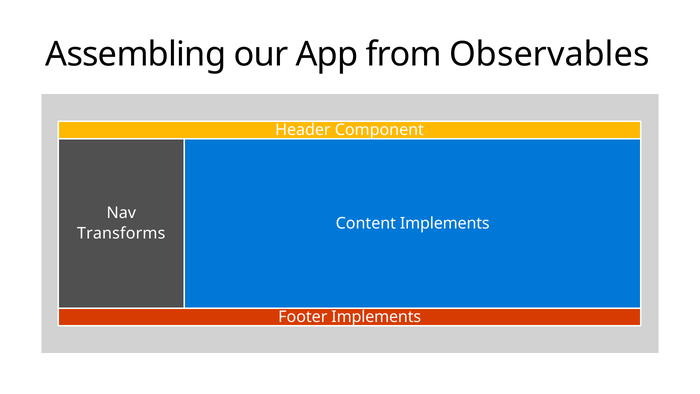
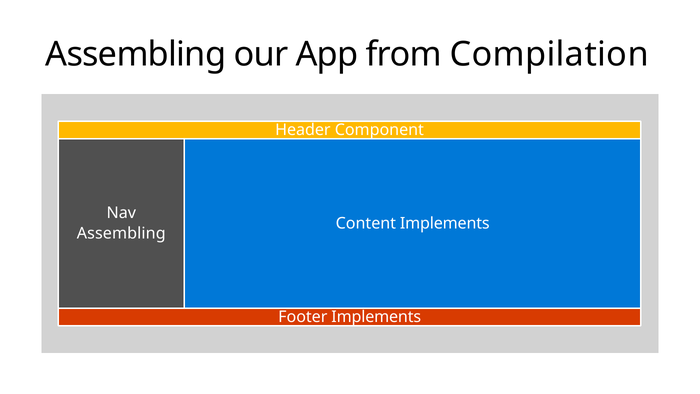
Observables: Observables -> Compilation
Transforms at (121, 233): Transforms -> Assembling
